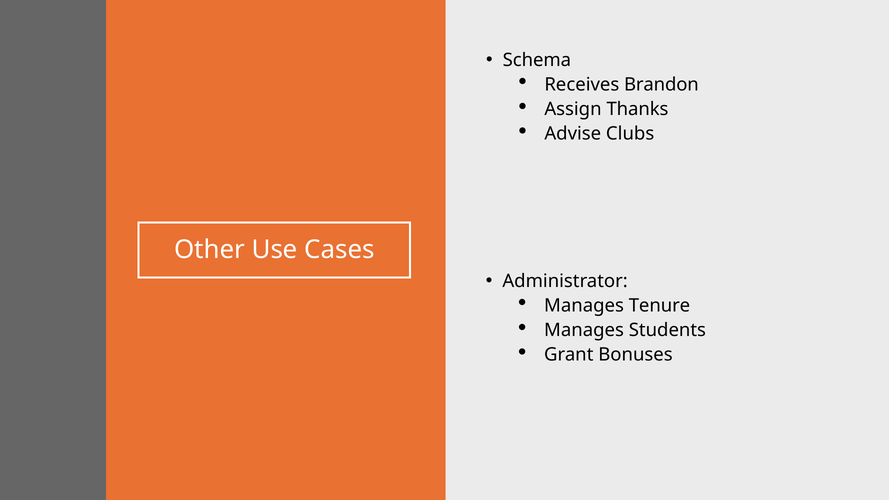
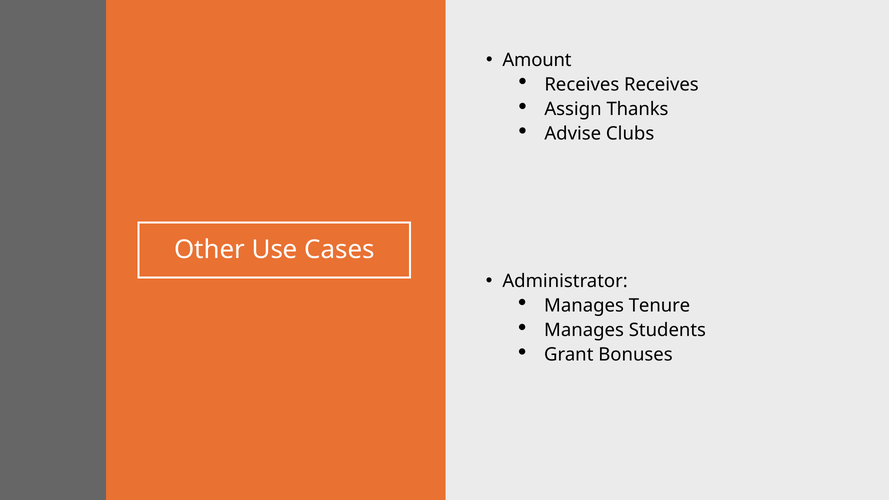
Schema: Schema -> Amount
Receives Brandon: Brandon -> Receives
